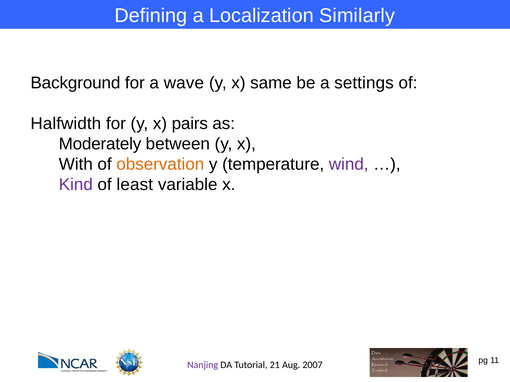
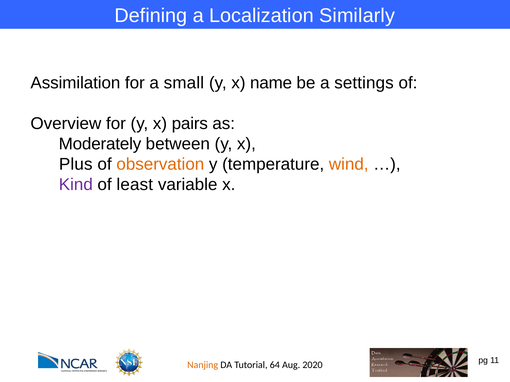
Background: Background -> Assimilation
wave: wave -> small
same: same -> name
Halfwidth: Halfwidth -> Overview
With: With -> Plus
wind colour: purple -> orange
Nanjing colour: purple -> orange
21: 21 -> 64
2007: 2007 -> 2020
